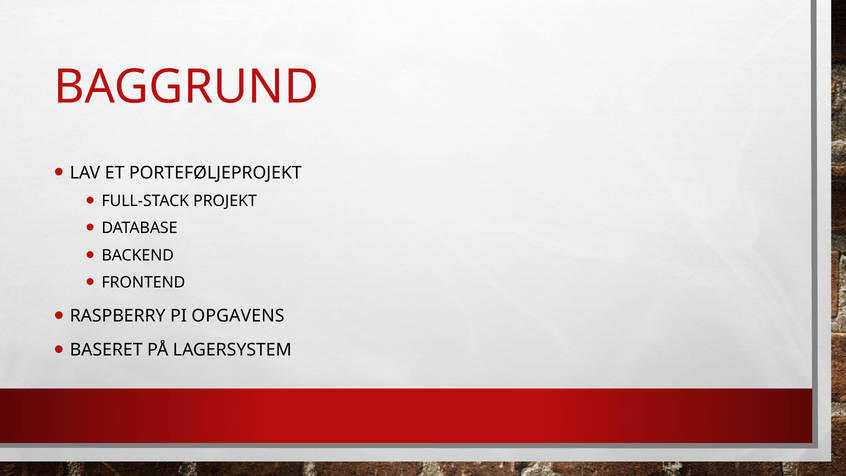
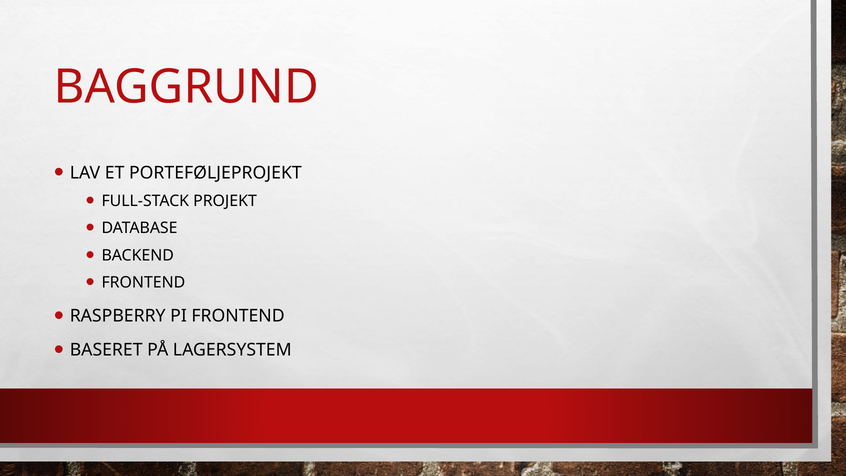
PI OPGAVENS: OPGAVENS -> FRONTEND
